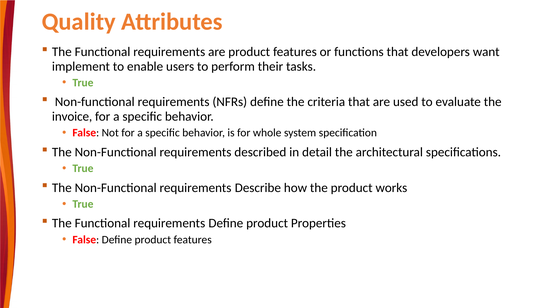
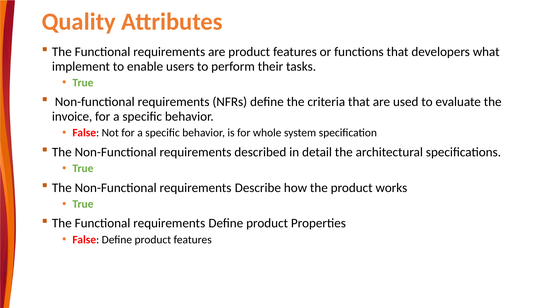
want: want -> what
